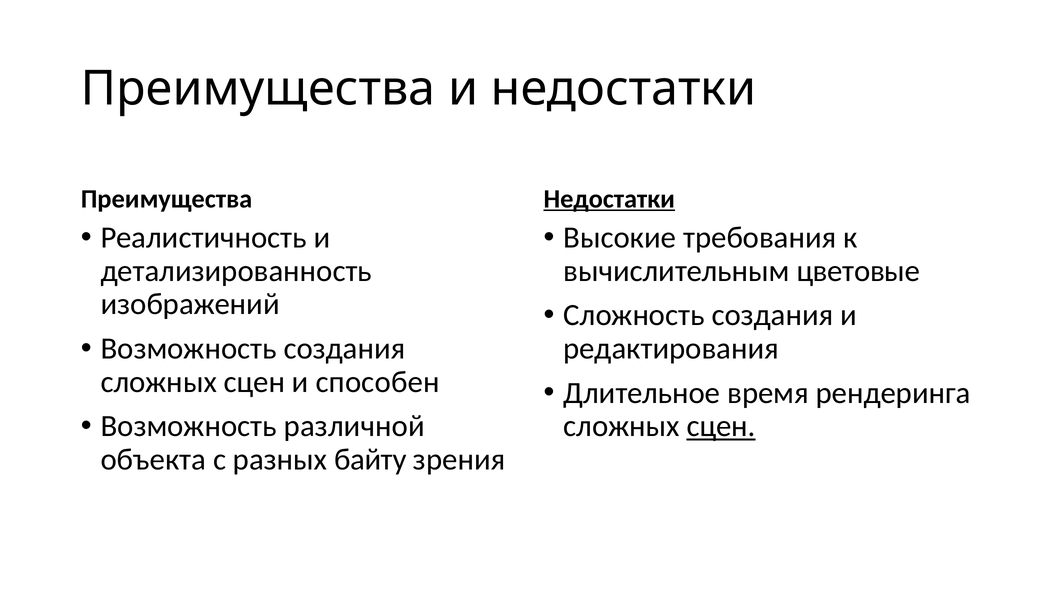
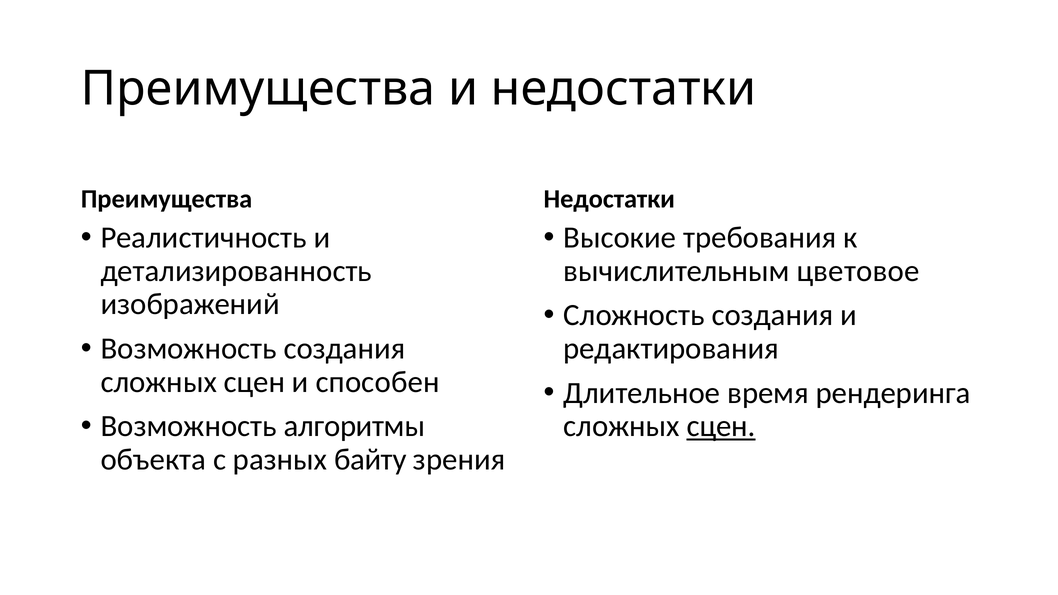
Недостатки at (609, 199) underline: present -> none
цветовые: цветовые -> цветовое
различной: различной -> алгоритмы
